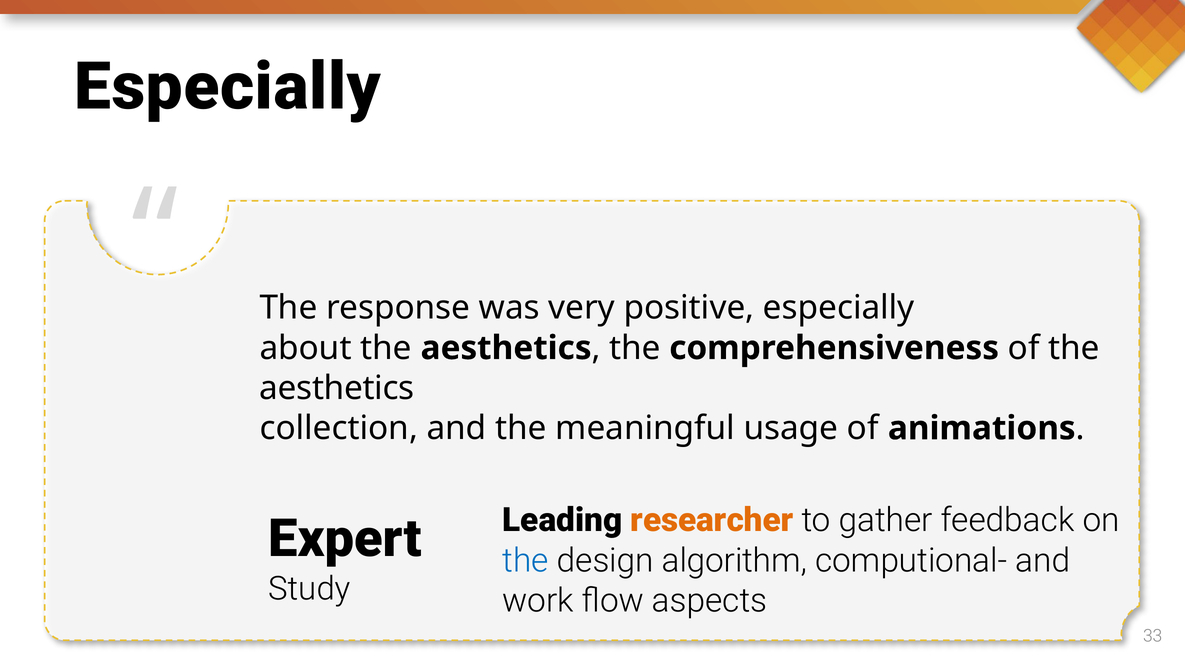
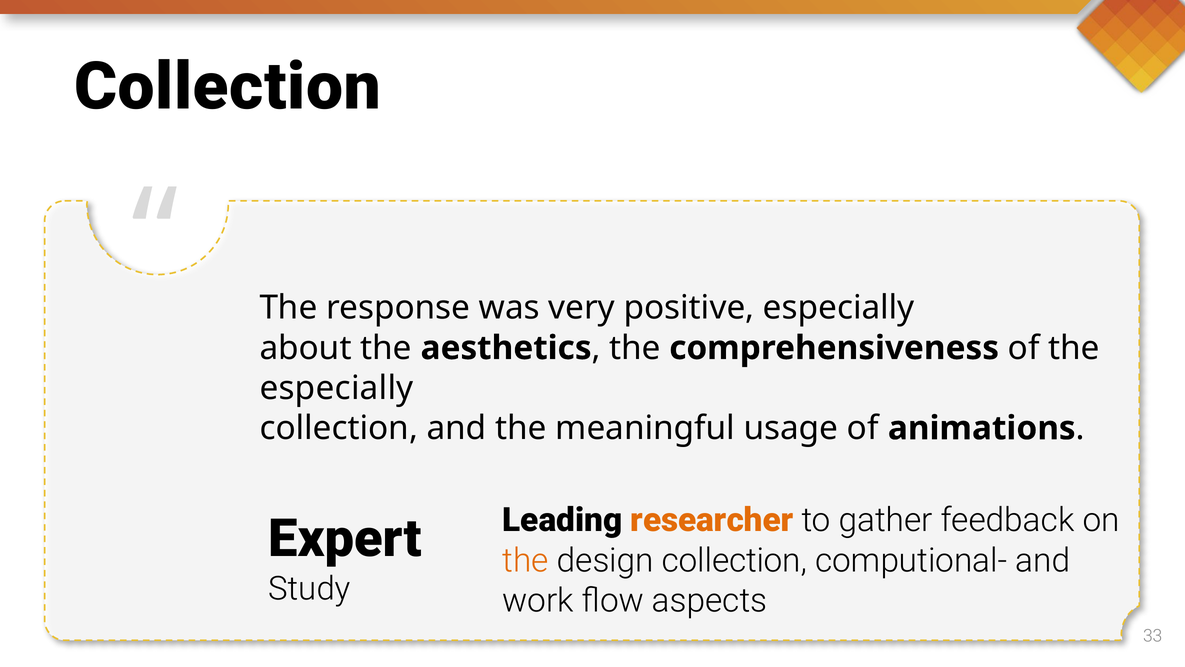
Especially at (227, 87): Especially -> Collection
aesthetics at (337, 388): aesthetics -> especially
the at (526, 560) colour: blue -> orange
design algorithm: algorithm -> collection
